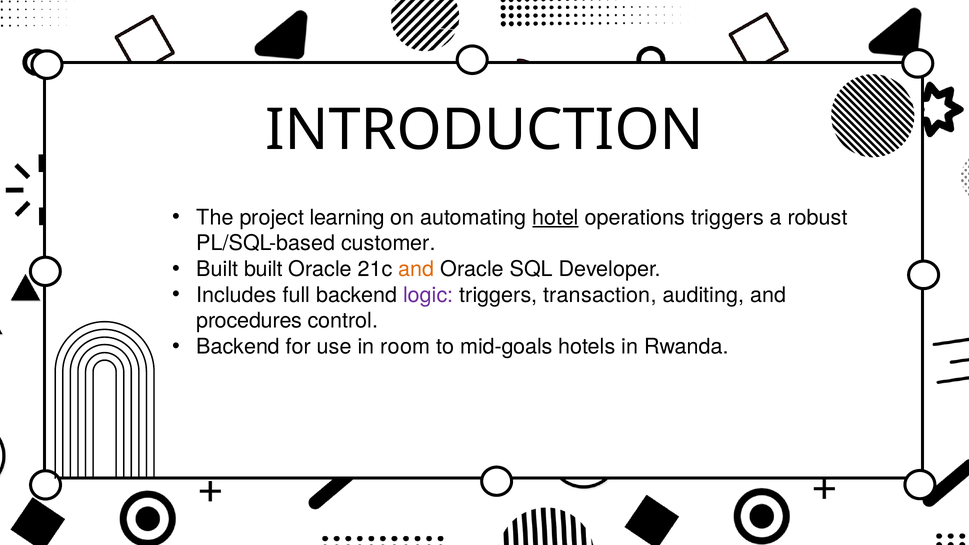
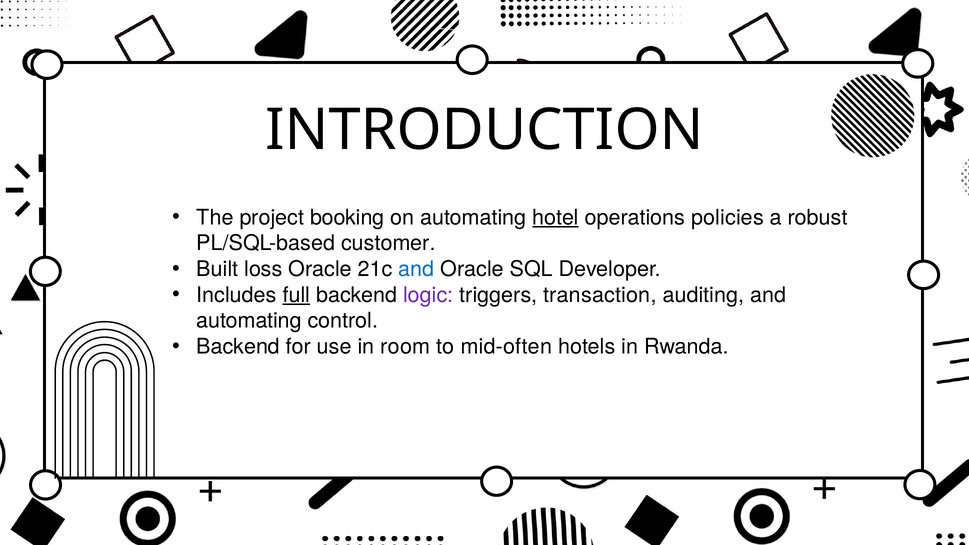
learning: learning -> booking
operations triggers: triggers -> policies
Built built: built -> loss
and at (416, 269) colour: orange -> blue
full underline: none -> present
procedures at (249, 321): procedures -> automating
mid-goals: mid-goals -> mid-often
